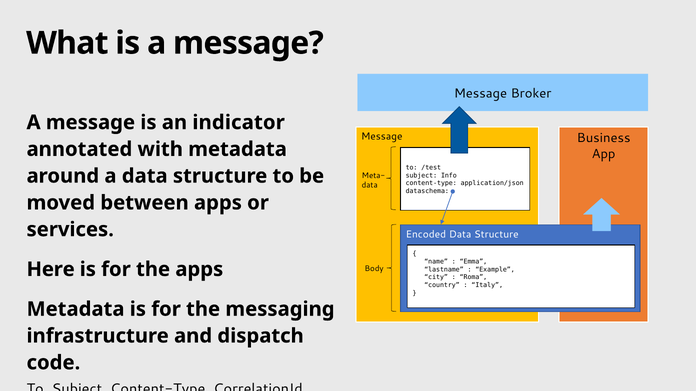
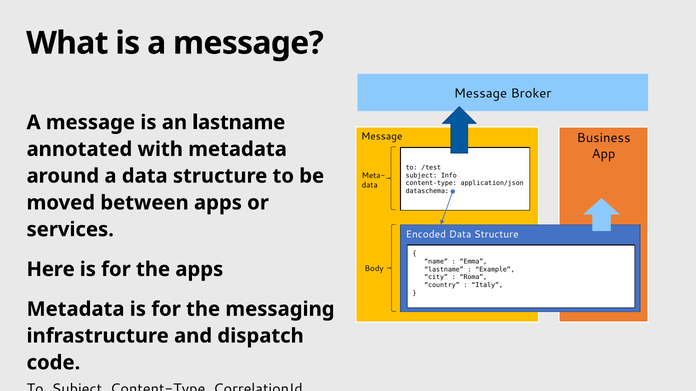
an indicator: indicator -> lastname
